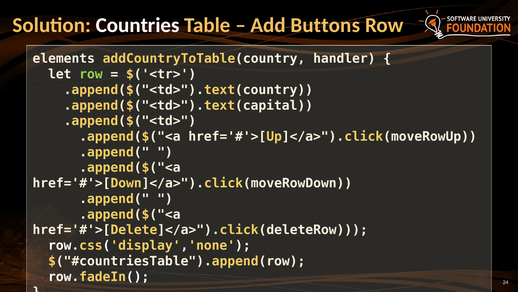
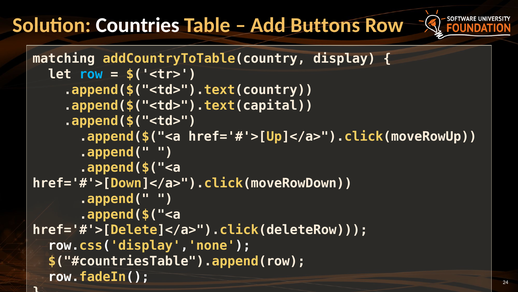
elements: elements -> matching
handler: handler -> display
row at (91, 74) colour: light green -> light blue
